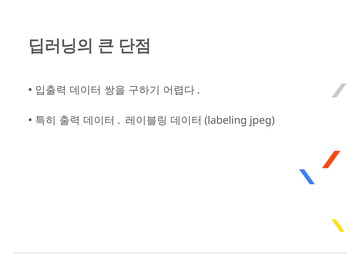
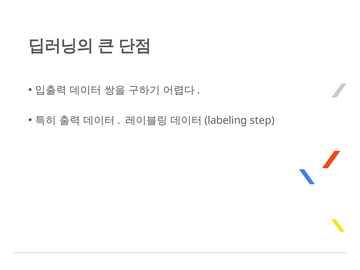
jpeg: jpeg -> step
